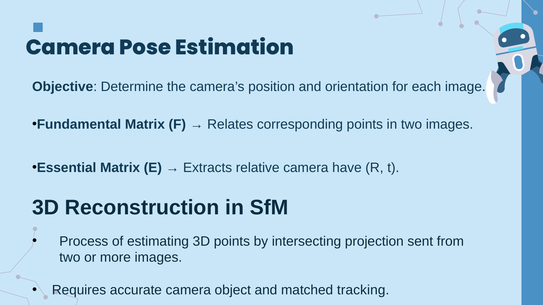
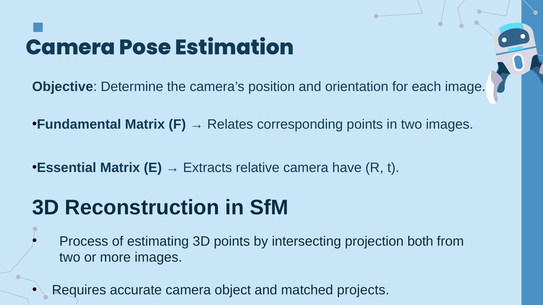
sent: sent -> both
tracking: tracking -> projects
